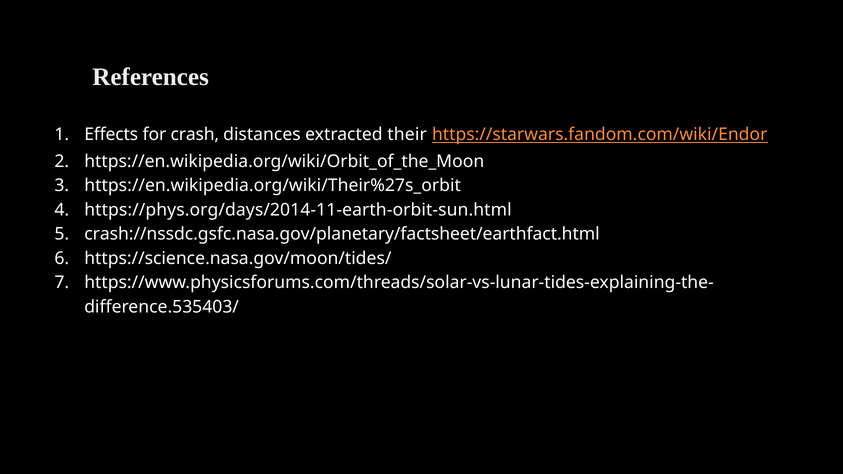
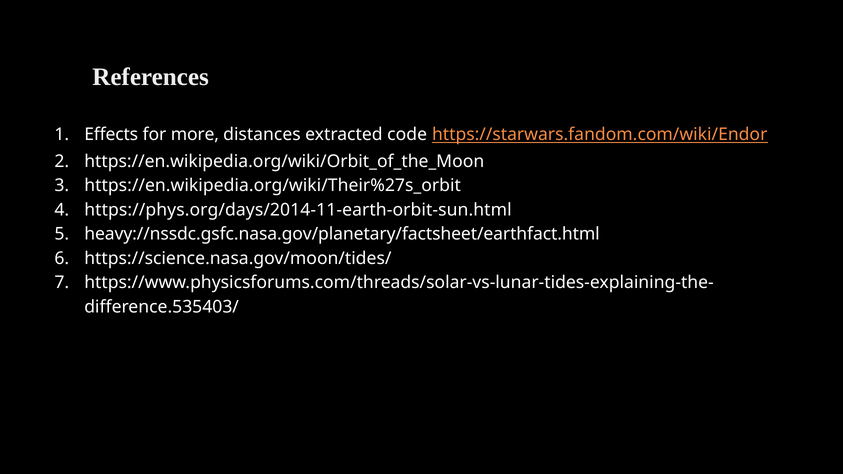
crash: crash -> more
their: their -> code
crash://nssdc.gsfc.nasa.gov/planetary/factsheet/earthfact.html: crash://nssdc.gsfc.nasa.gov/planetary/factsheet/earthfact.html -> heavy://nssdc.gsfc.nasa.gov/planetary/factsheet/earthfact.html
